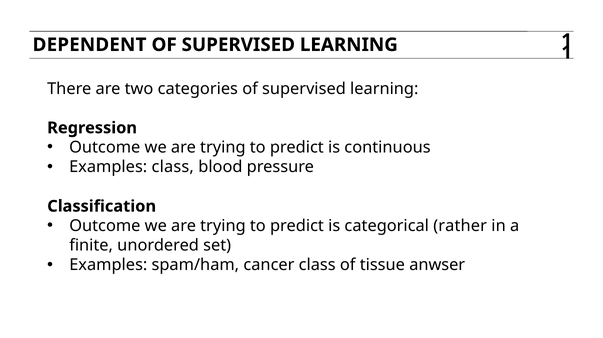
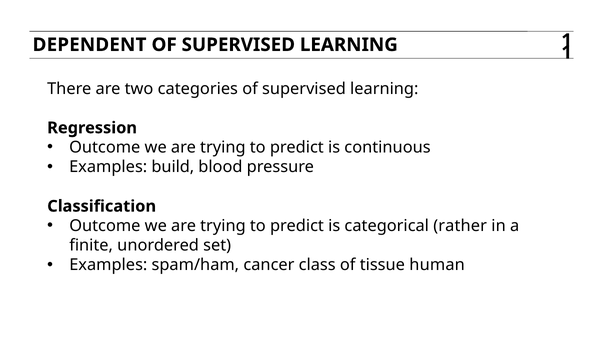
Examples class: class -> build
anwser: anwser -> human
